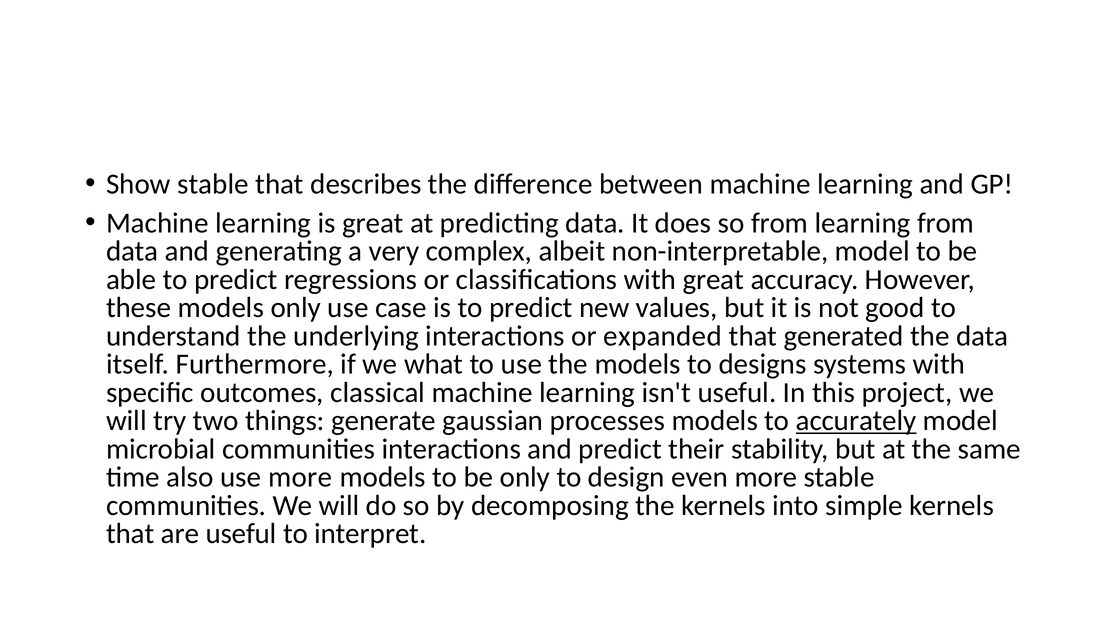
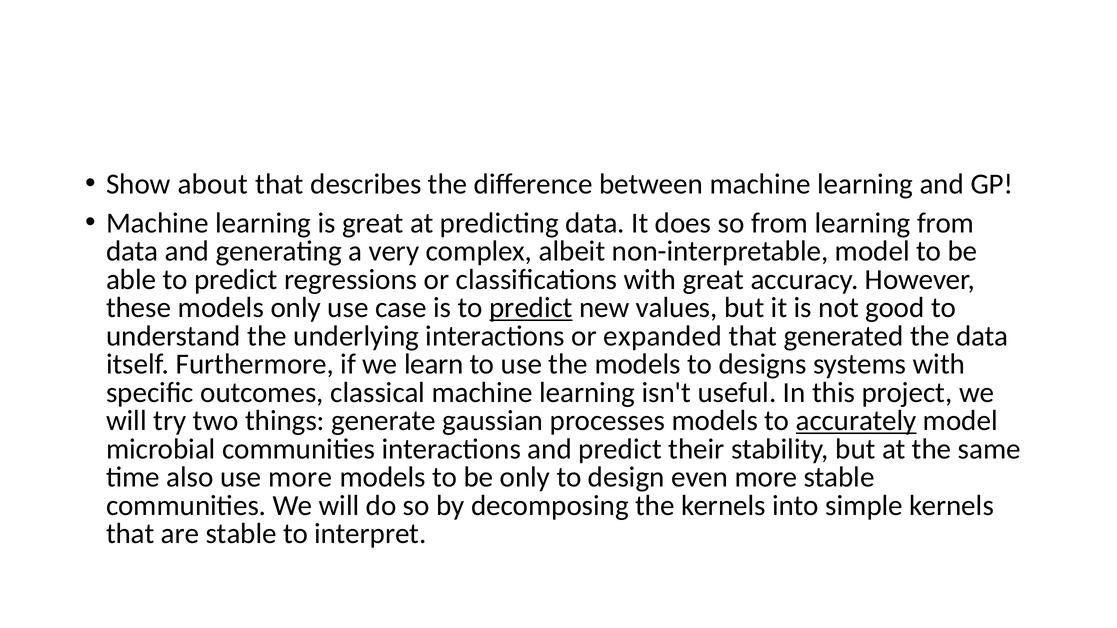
Show stable: stable -> about
predict at (531, 308) underline: none -> present
what: what -> learn
are useful: useful -> stable
